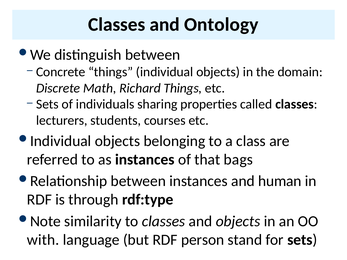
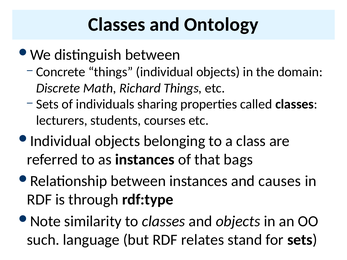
human: human -> causes
with: with -> such
person: person -> relates
